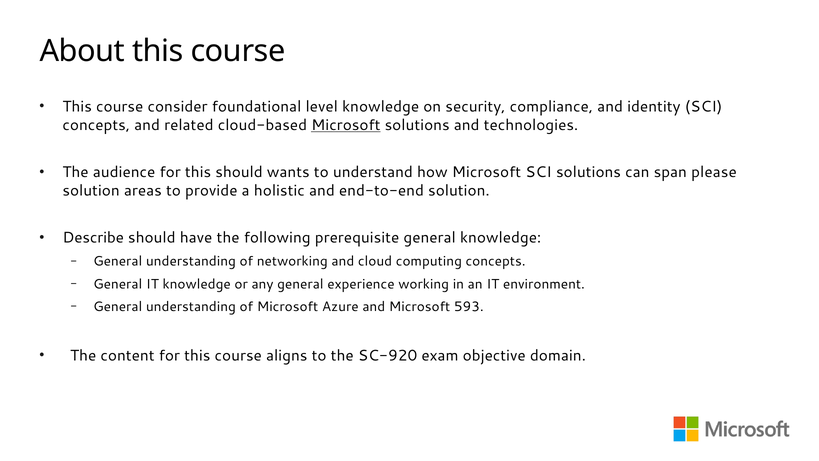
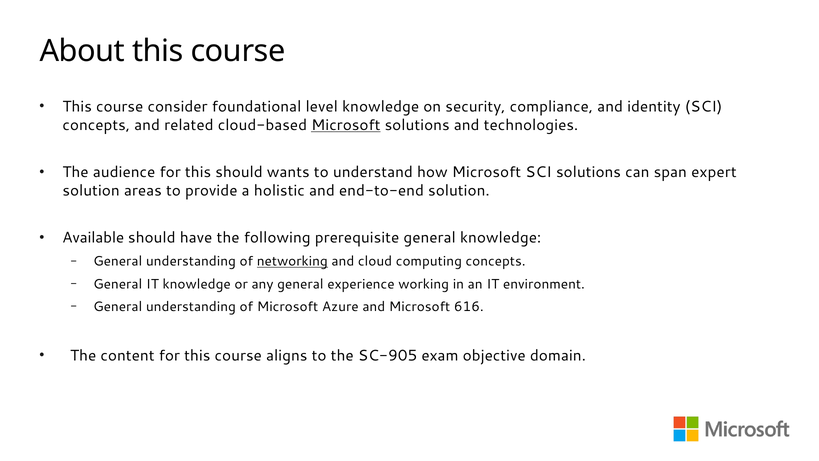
please: please -> expert
Describe: Describe -> Available
networking underline: none -> present
593: 593 -> 616
SC-920: SC-920 -> SC-905
